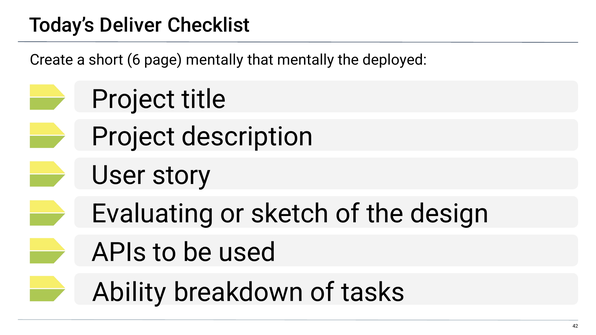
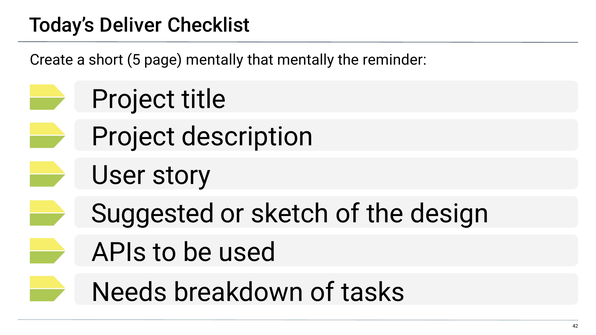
6: 6 -> 5
deployed: deployed -> reminder
Evaluating: Evaluating -> Suggested
Ability: Ability -> Needs
